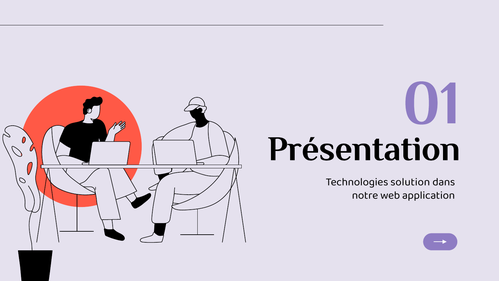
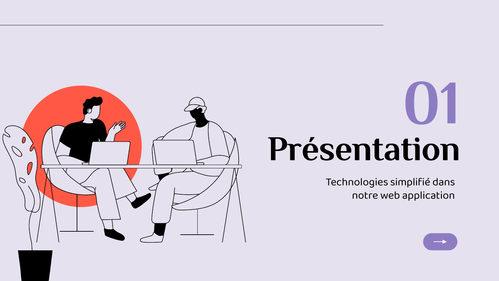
solution: solution -> simplifié
